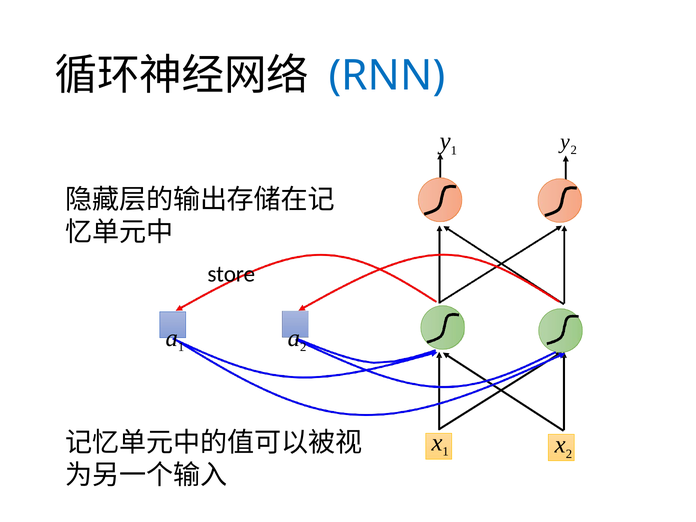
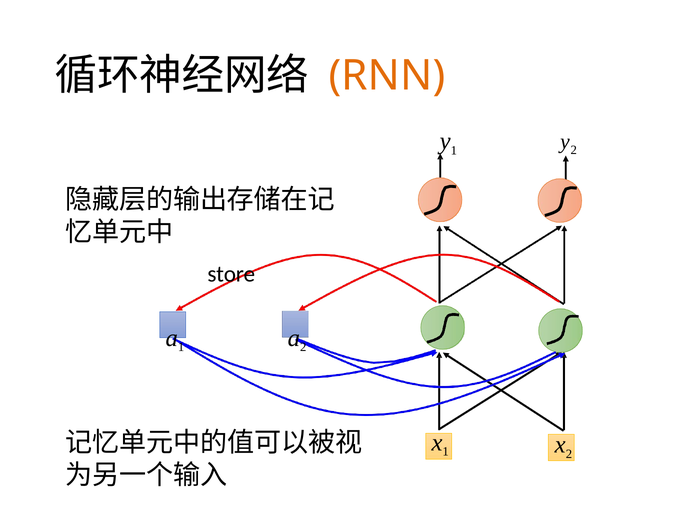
RNN colour: blue -> orange
